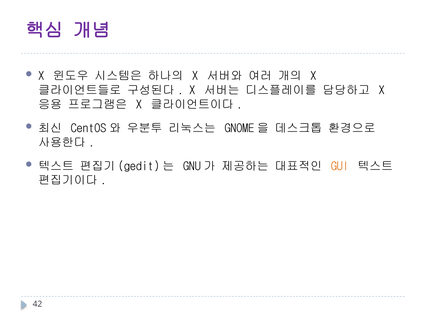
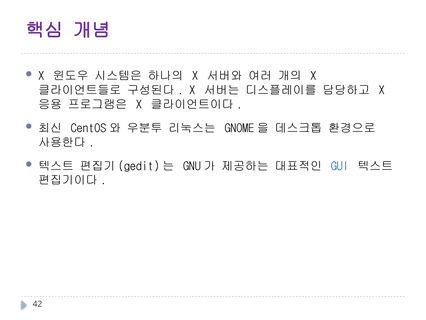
GUI colour: orange -> blue
